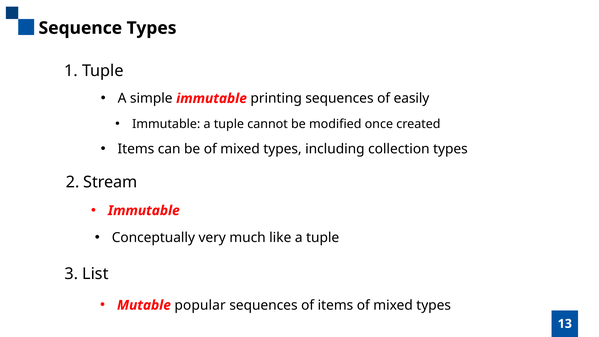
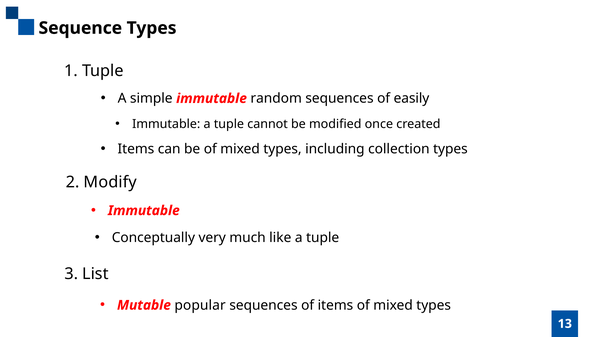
printing: printing -> random
Stream: Stream -> Modify
